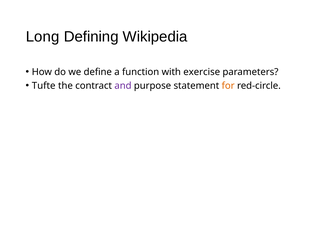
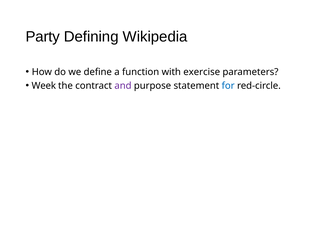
Long: Long -> Party
Tufte: Tufte -> Week
for colour: orange -> blue
